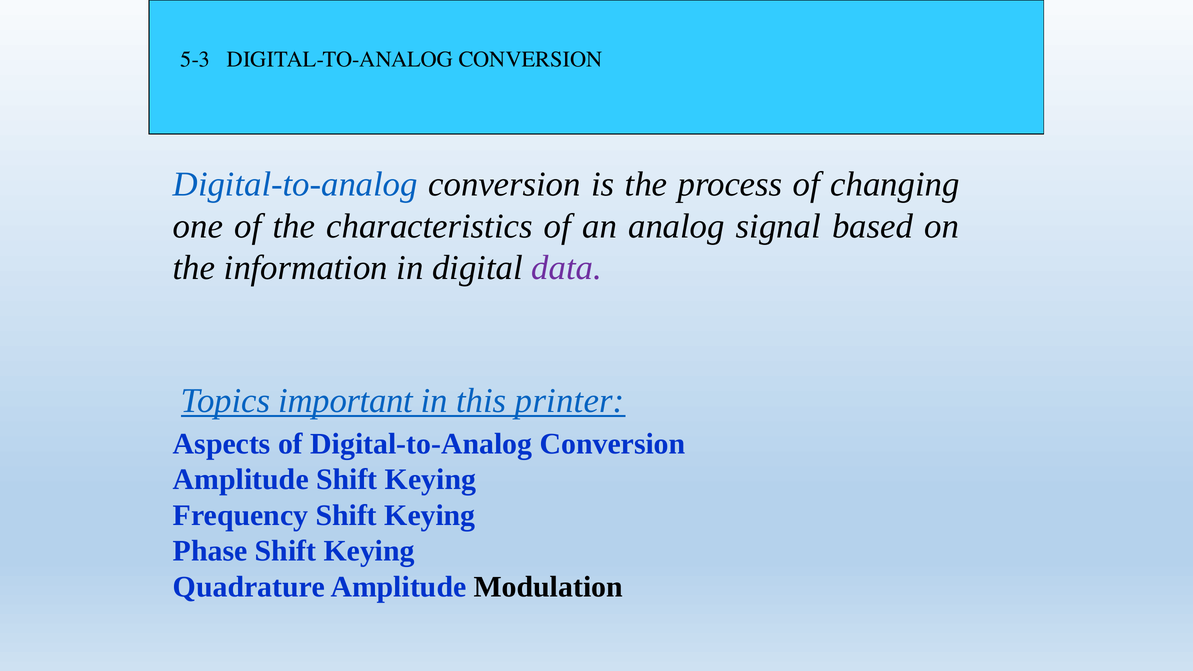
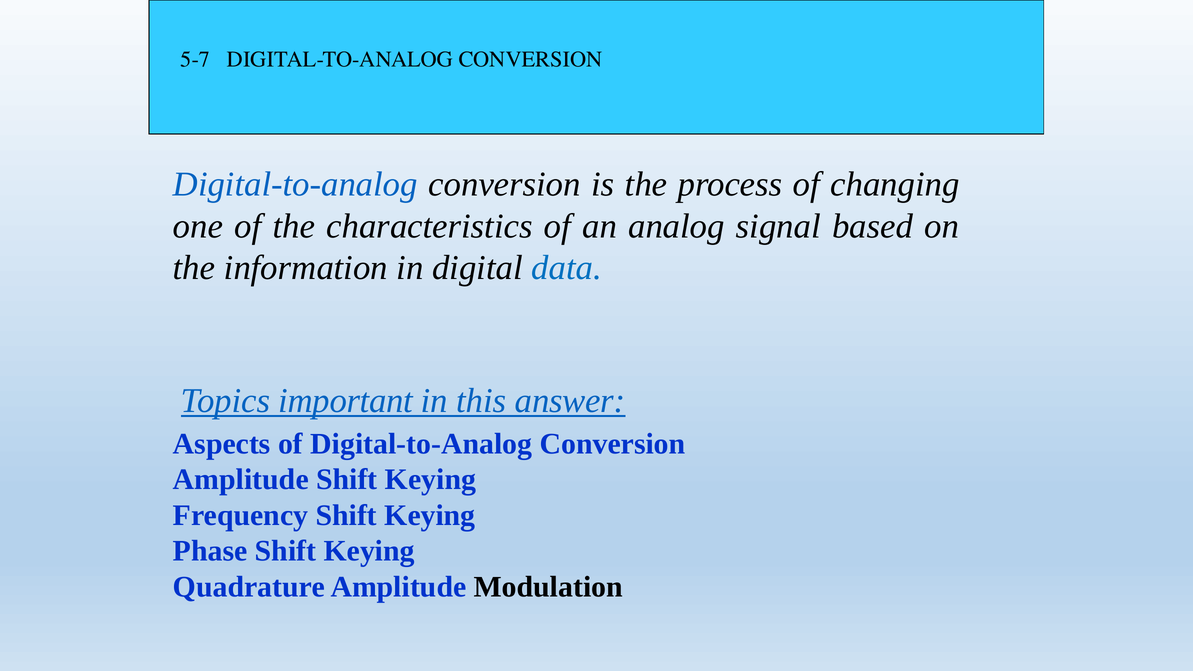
5-3: 5-3 -> 5-7
data colour: purple -> blue
printer: printer -> answer
